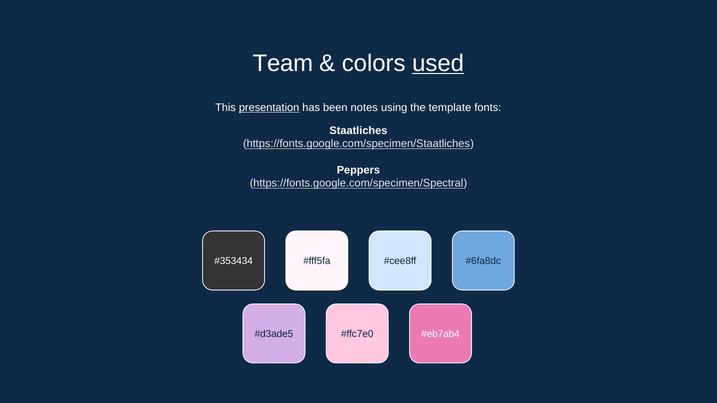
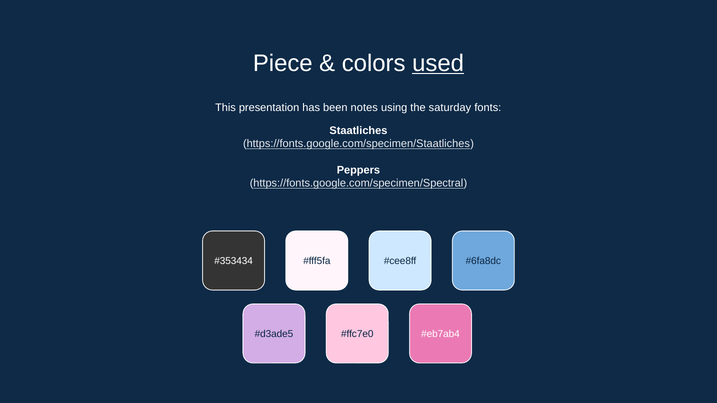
Team: Team -> Piece
presentation underline: present -> none
template: template -> saturday
